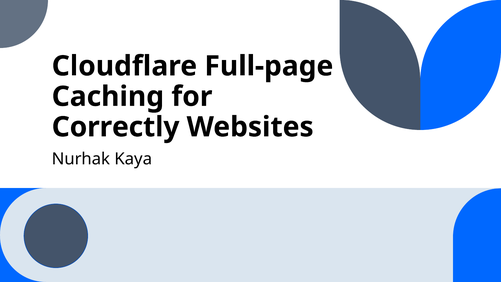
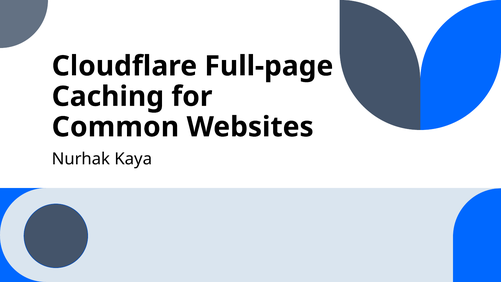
Correctly: Correctly -> Common
